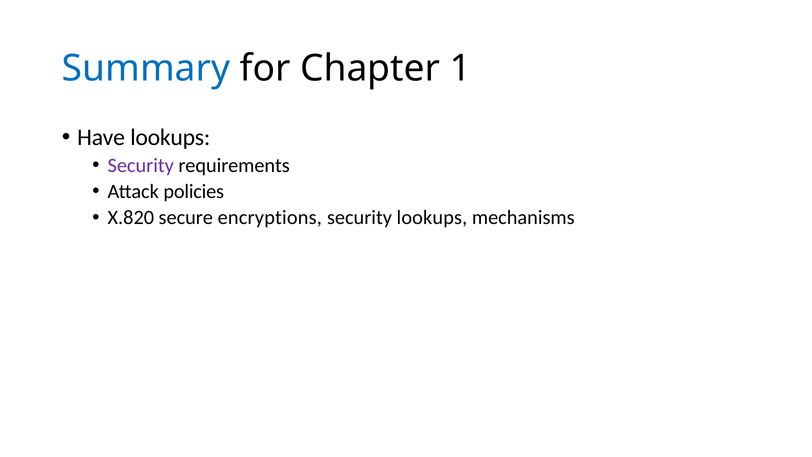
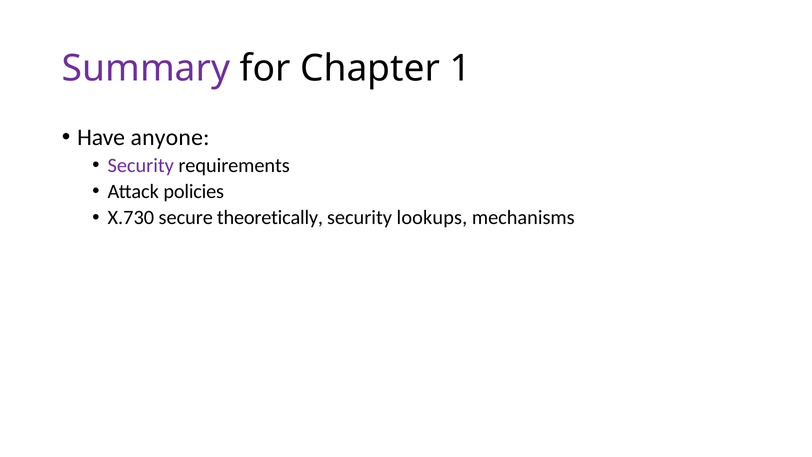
Summary colour: blue -> purple
Have lookups: lookups -> anyone
X.820: X.820 -> X.730
encryptions: encryptions -> theoretically
